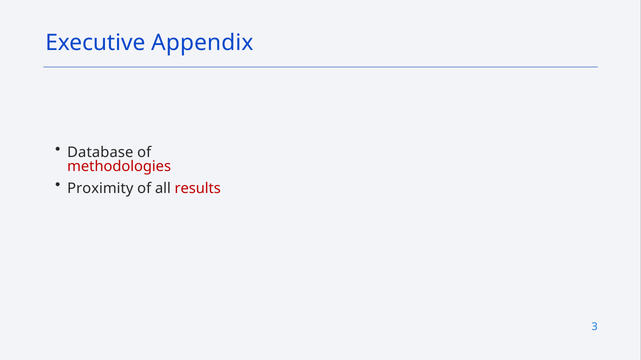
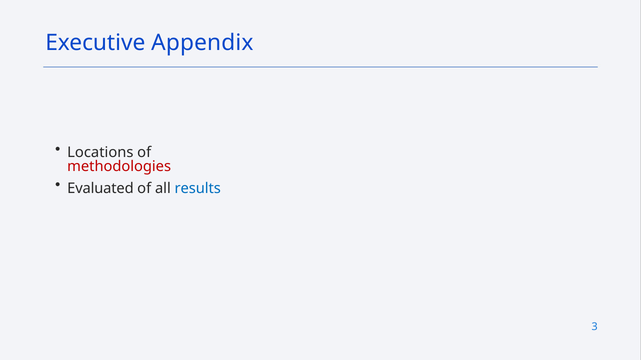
Database: Database -> Locations
Proximity: Proximity -> Evaluated
results colour: red -> blue
